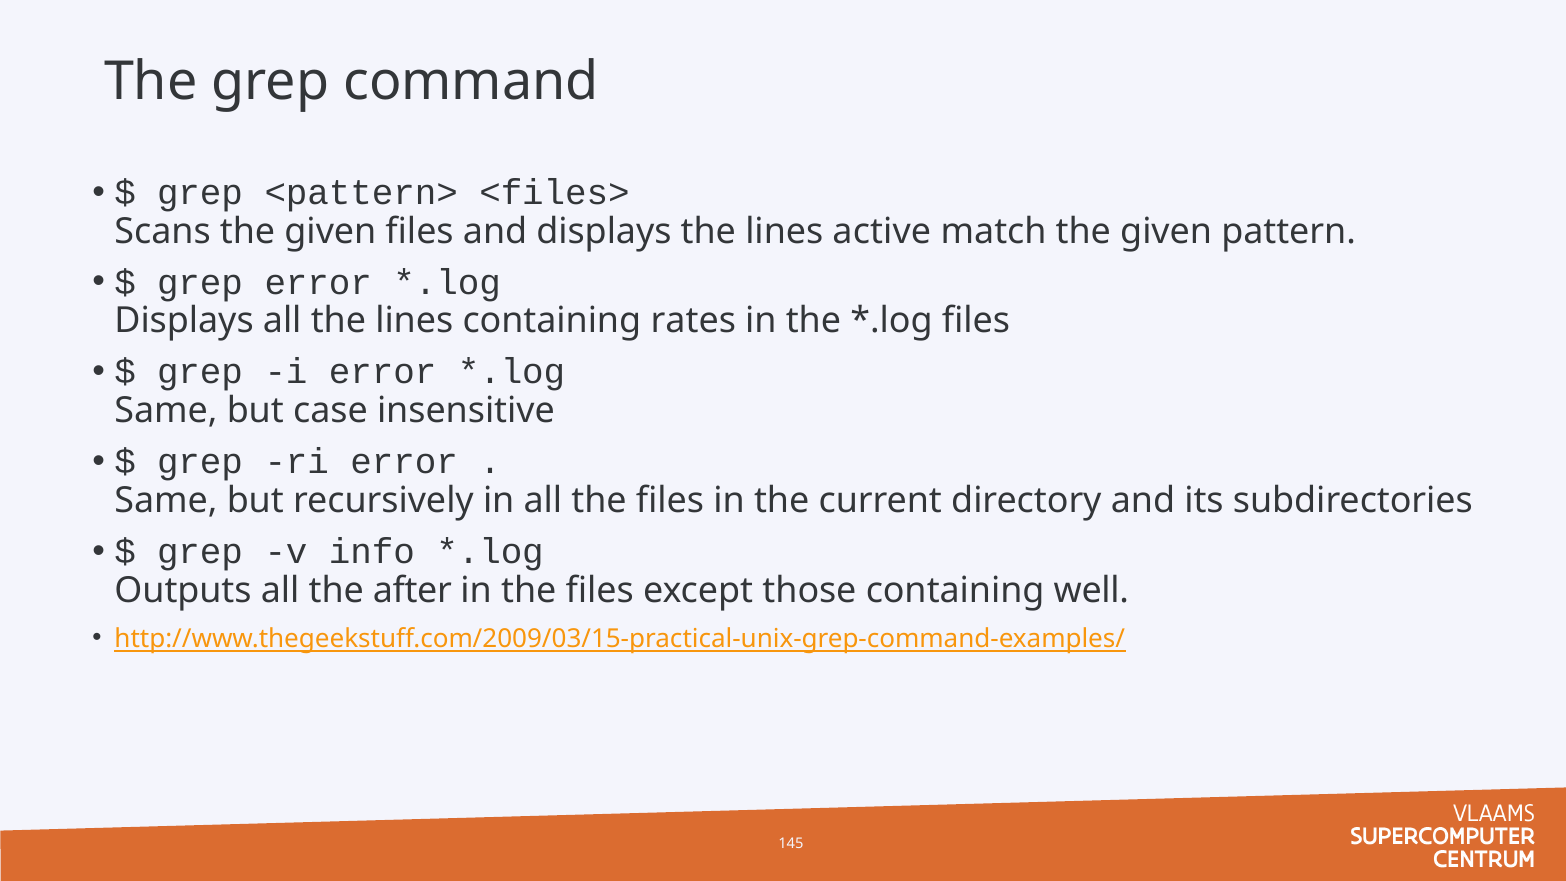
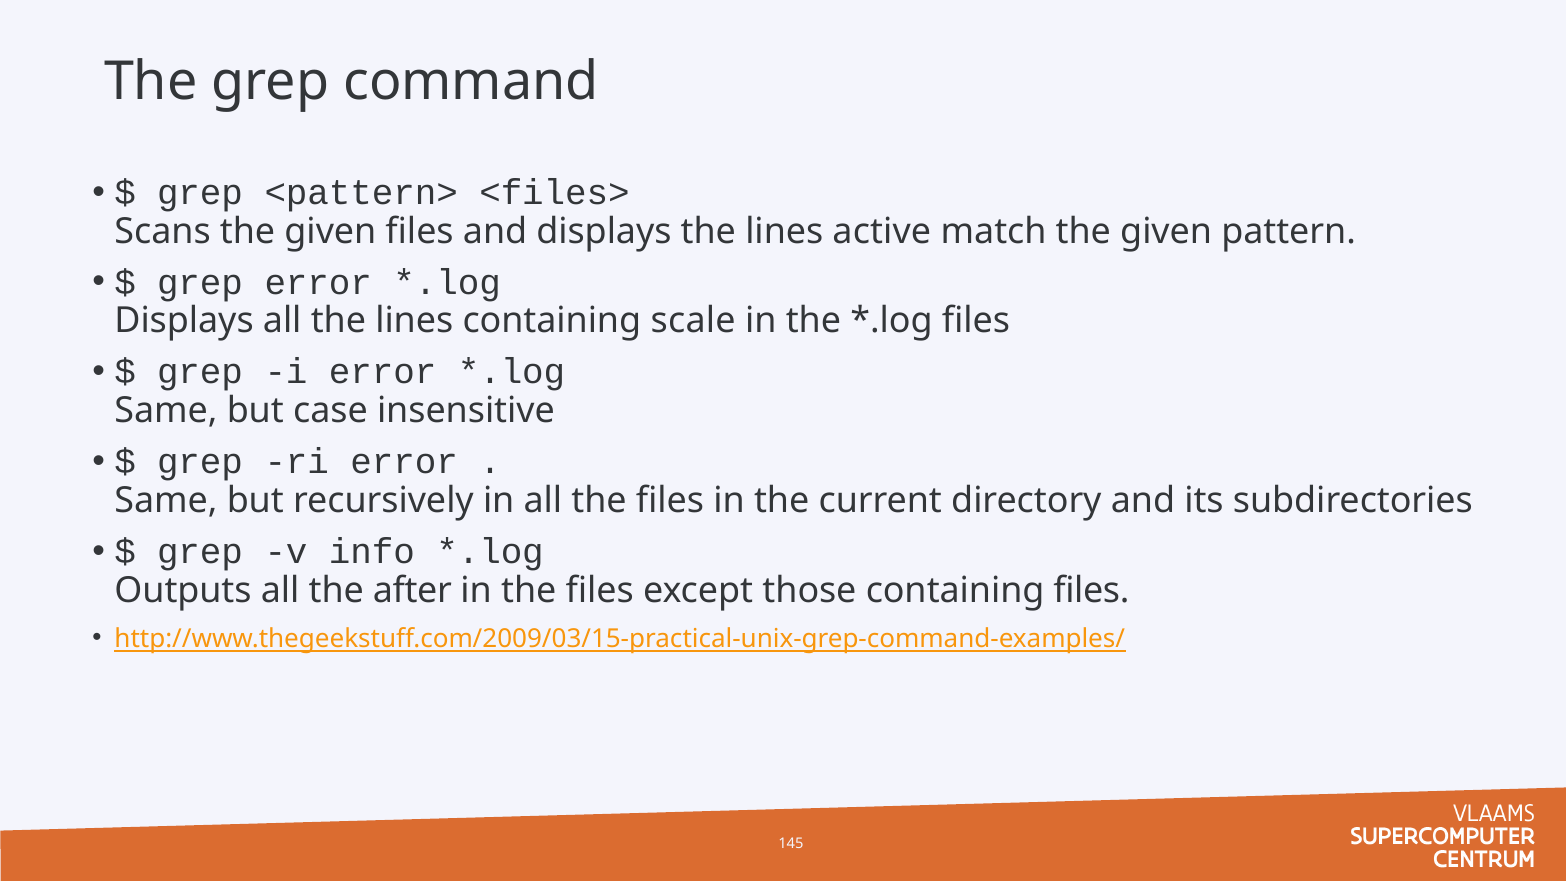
rates: rates -> scale
containing well: well -> files
